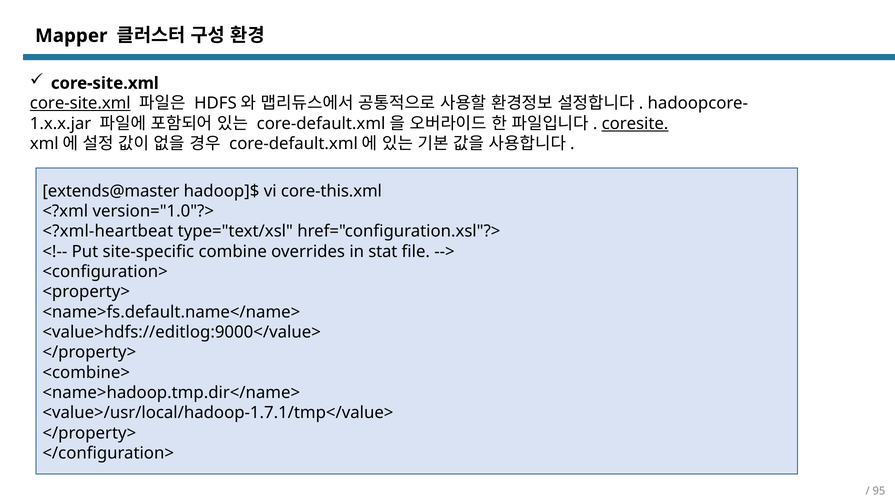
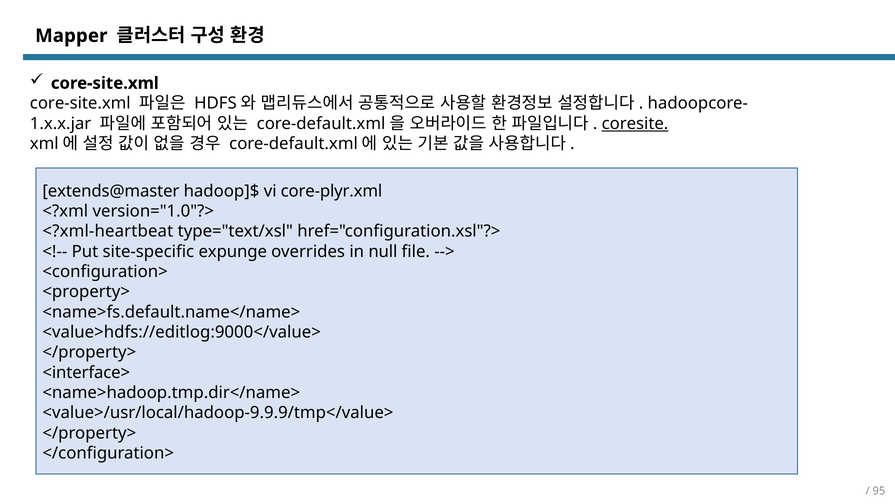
core-site.xml at (80, 103) underline: present -> none
core-this.xml: core-this.xml -> core-plyr.xml
combine: combine -> expunge
stat: stat -> null
<combine>: <combine> -> <interface>
<value>/usr/local/hadoop-1.7.1/tmp</value>: <value>/usr/local/hadoop-1.7.1/tmp</value> -> <value>/usr/local/hadoop-9.9.9/tmp</value>
